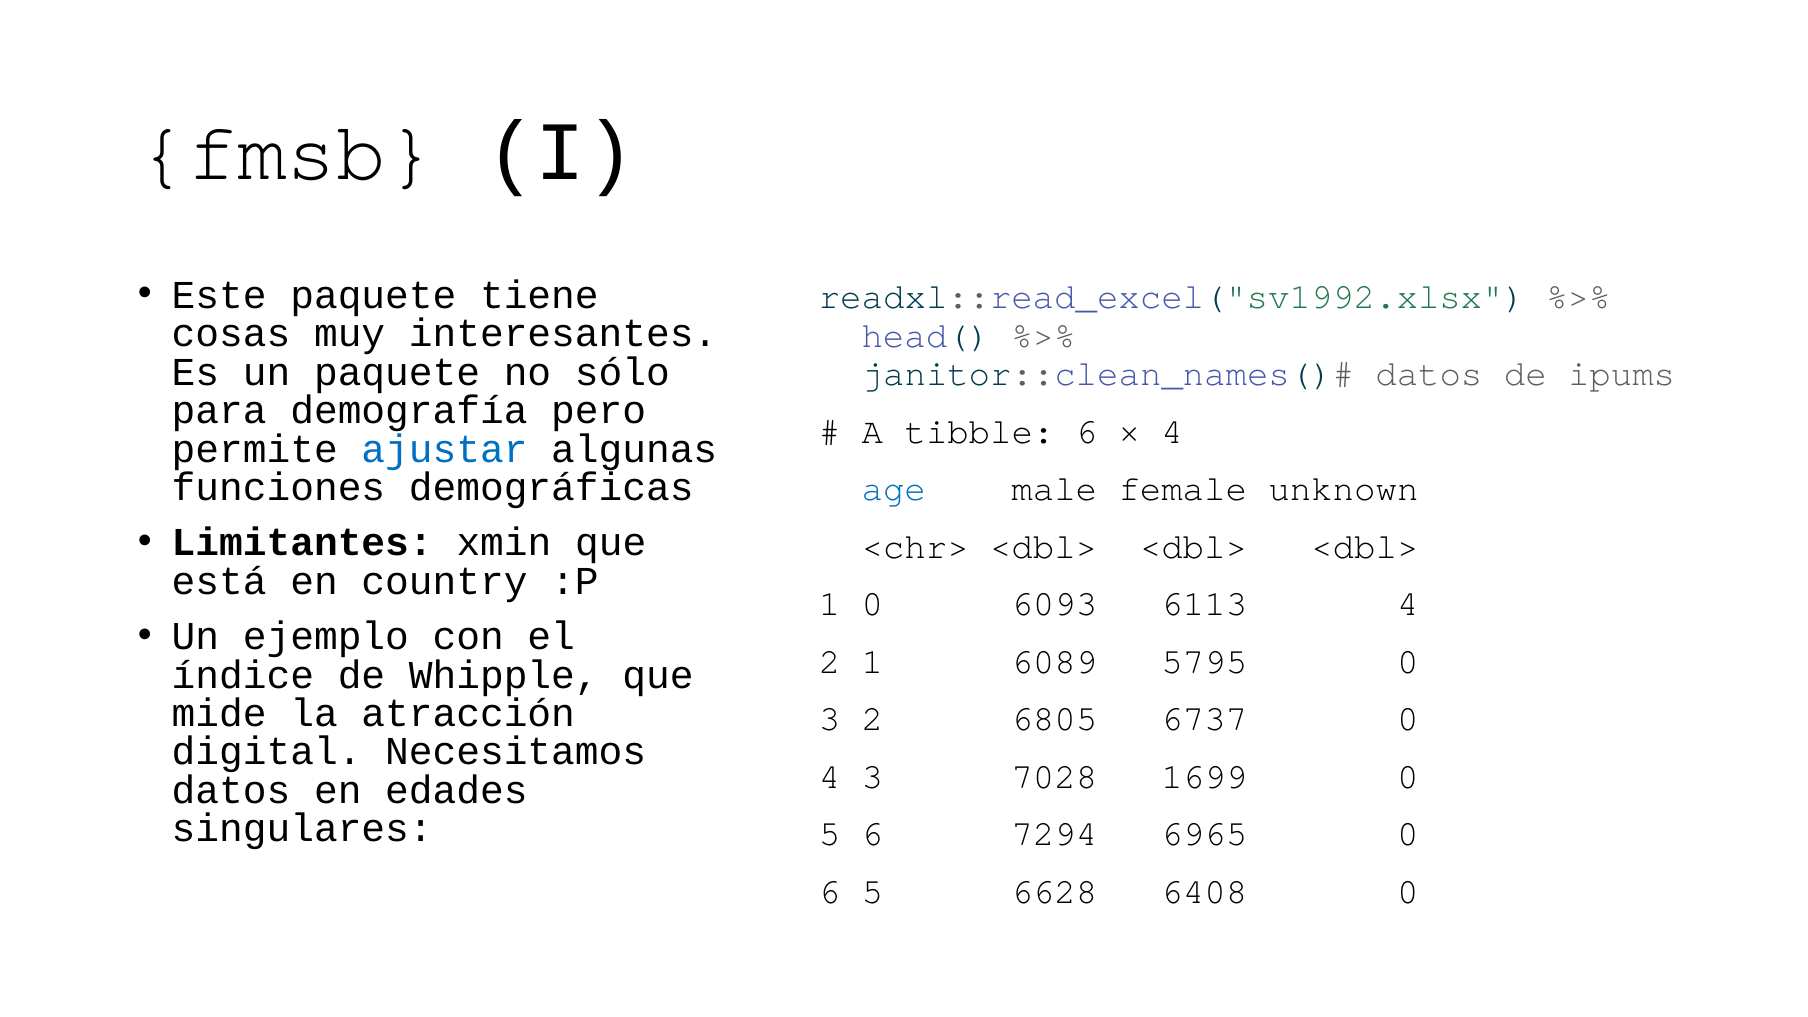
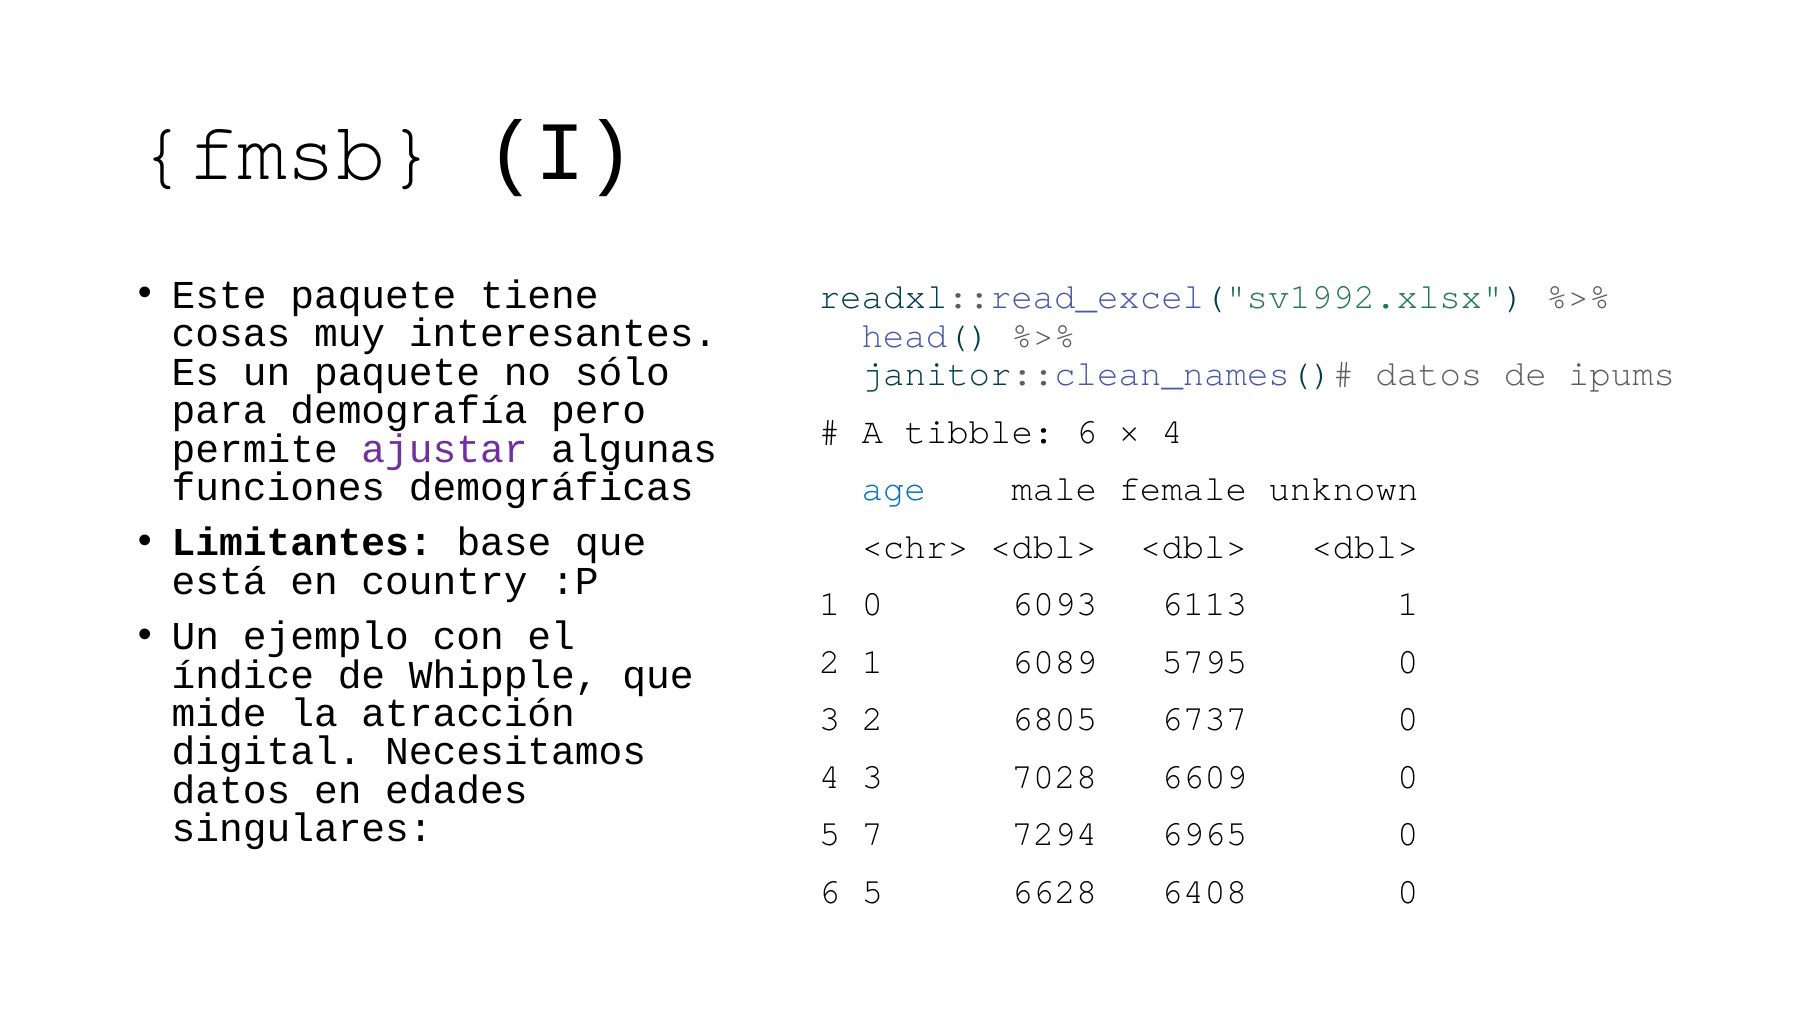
ajustar colour: blue -> purple
xmin: xmin -> base
6113 4: 4 -> 1
1699: 1699 -> 6609
5 6: 6 -> 7
